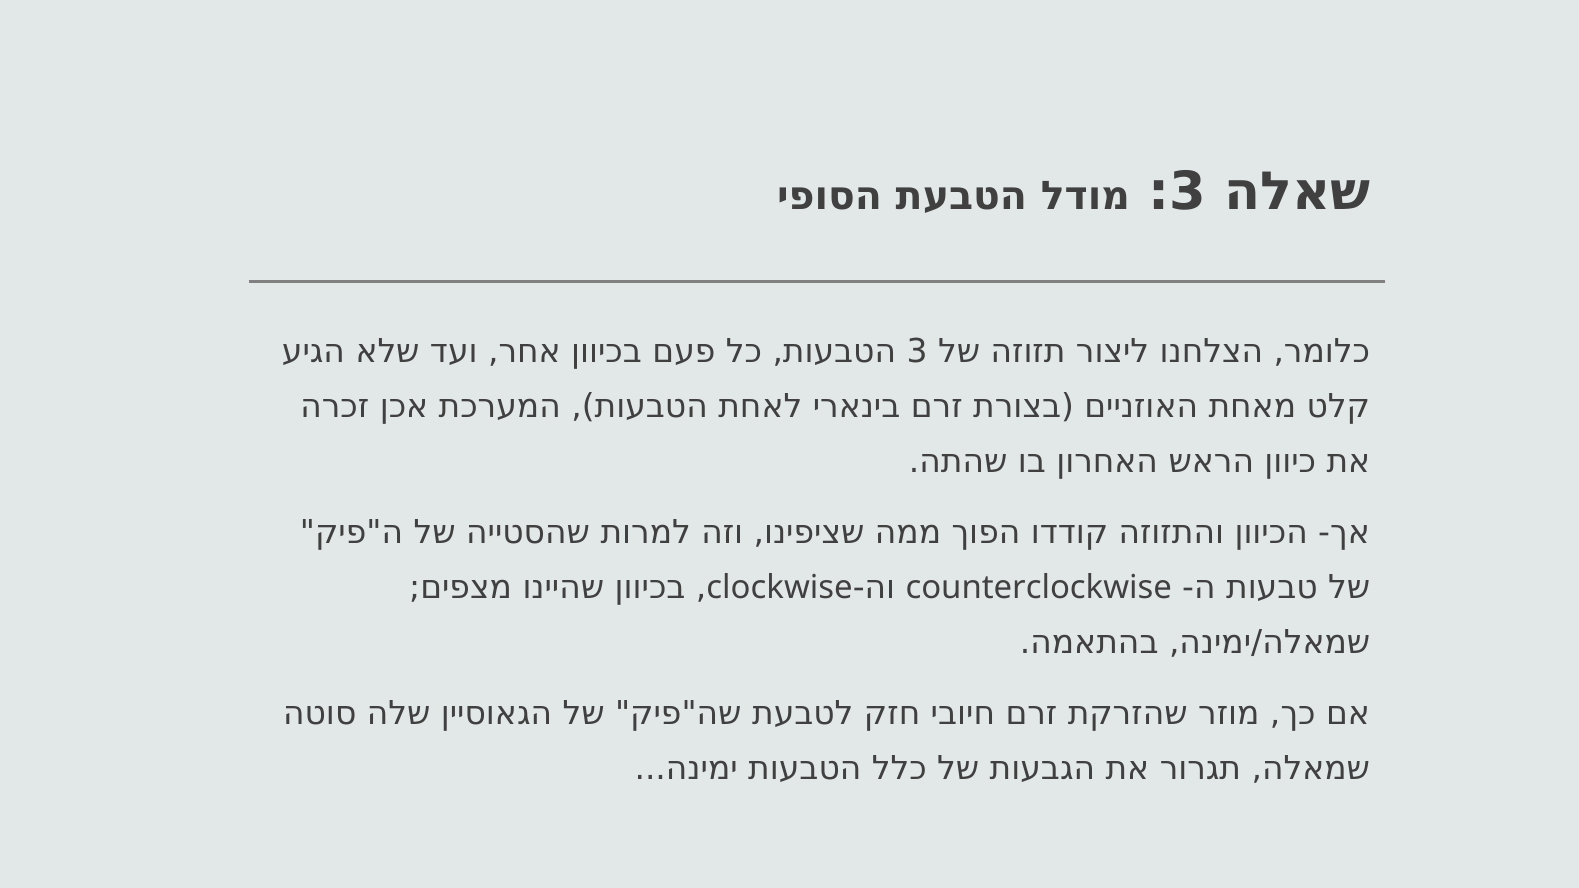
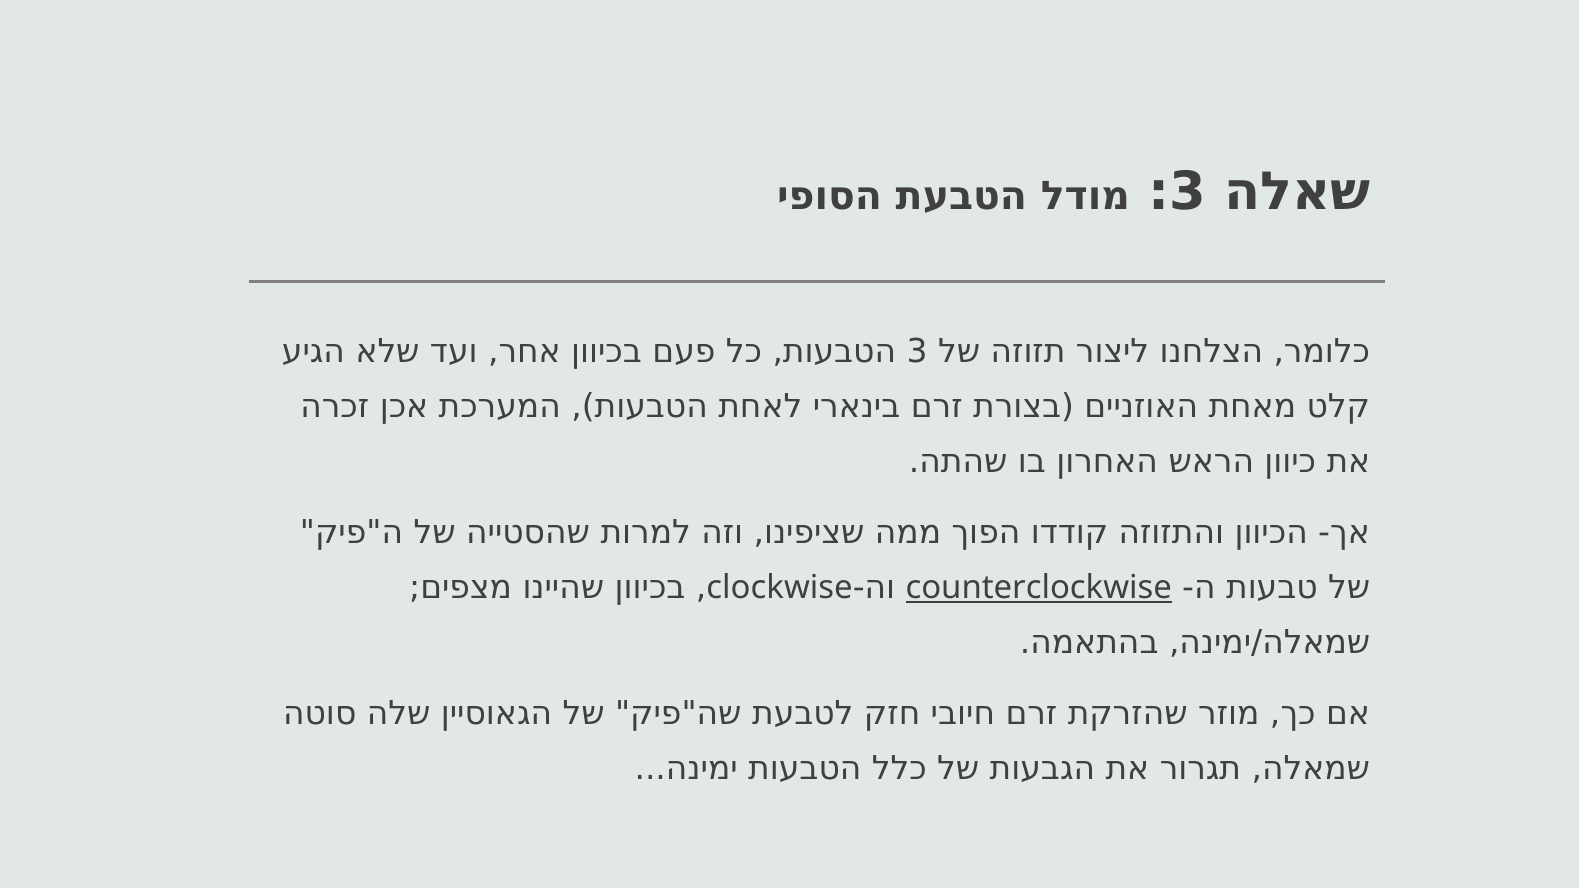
counterclockwise underline: none -> present
